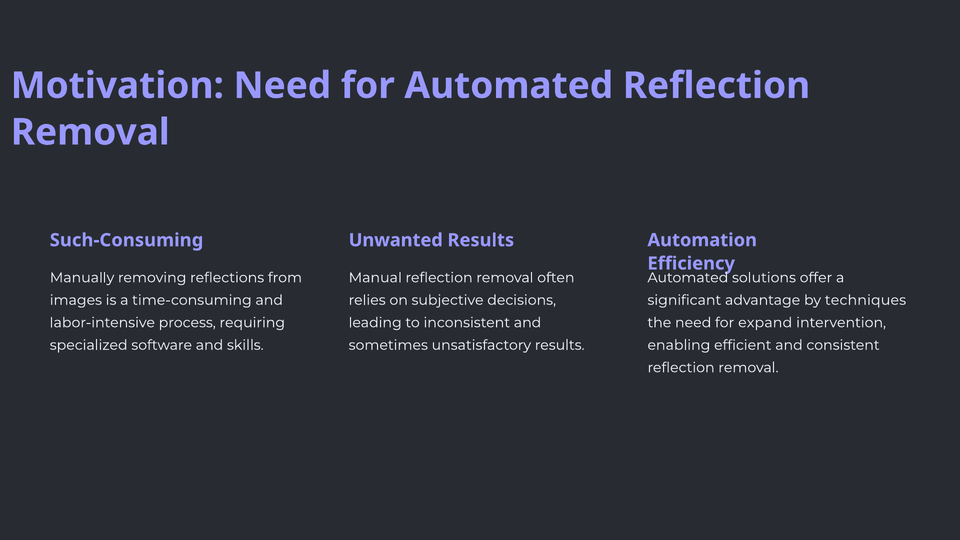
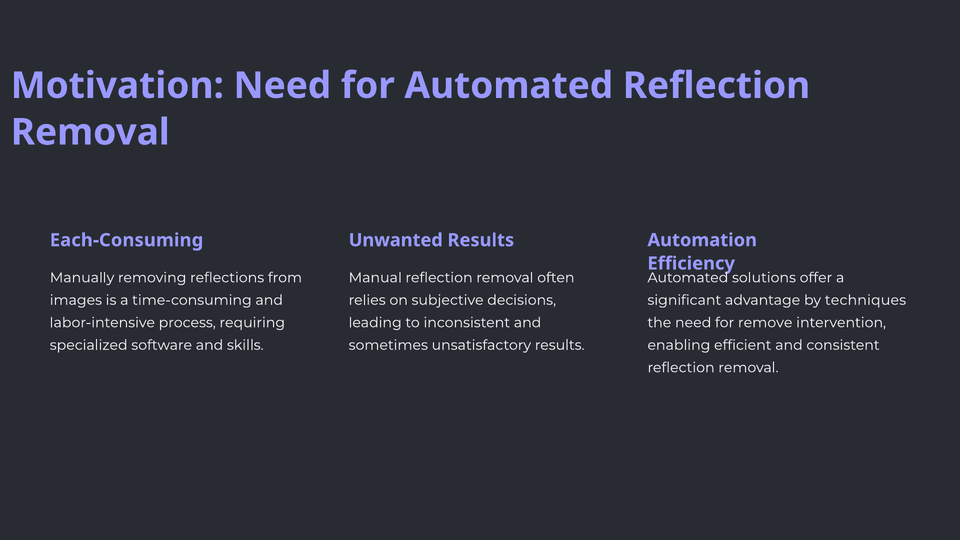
Such-Consuming: Such-Consuming -> Each-Consuming
expand: expand -> remove
